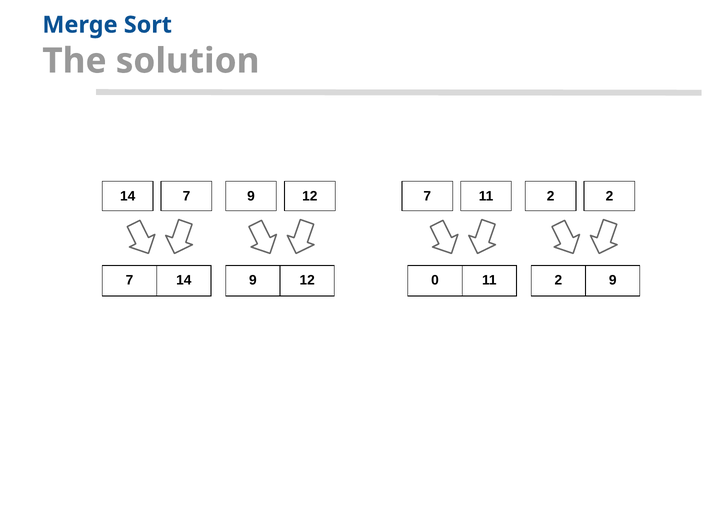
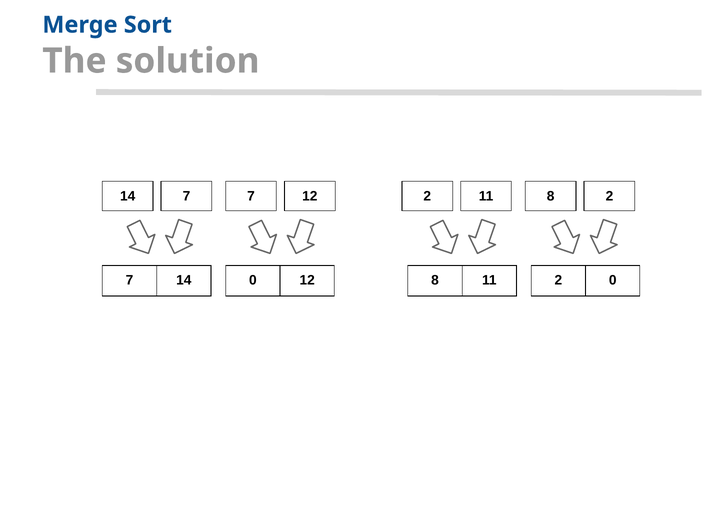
7 9: 9 -> 7
12 7: 7 -> 2
2 at (551, 196): 2 -> 8
14 9: 9 -> 0
12 0: 0 -> 8
2 9: 9 -> 0
